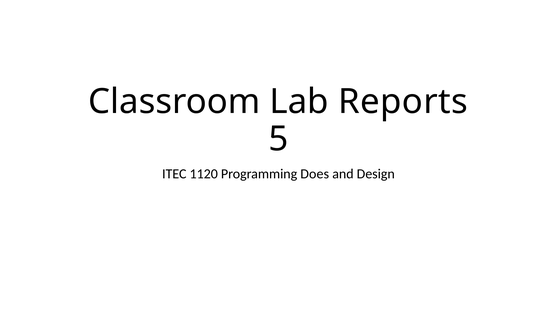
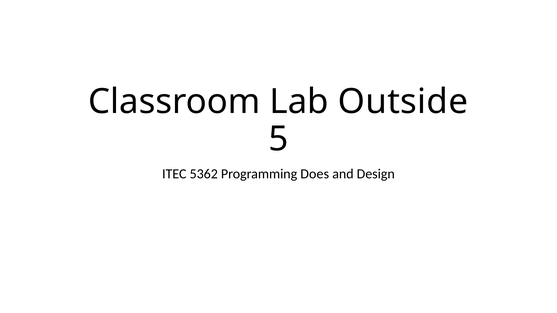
Reports: Reports -> Outside
1120: 1120 -> 5362
